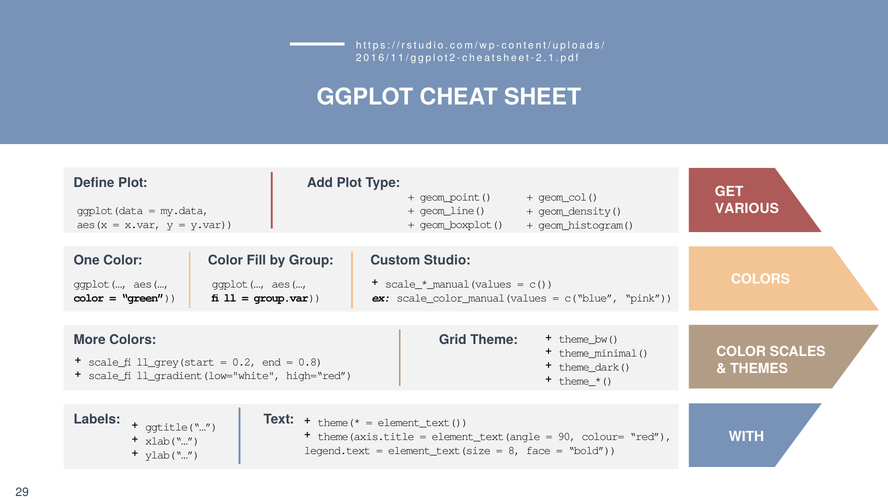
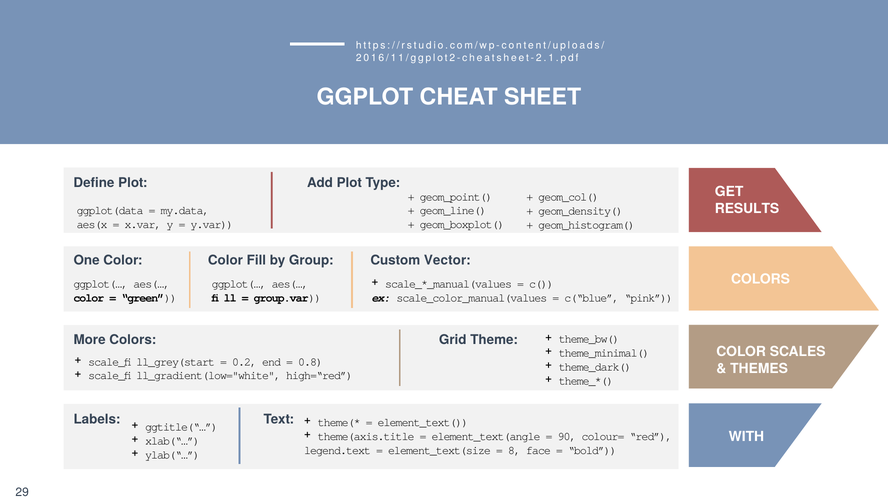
VARIOUS: VARIOUS -> RESULTS
Studio: Studio -> Vector
